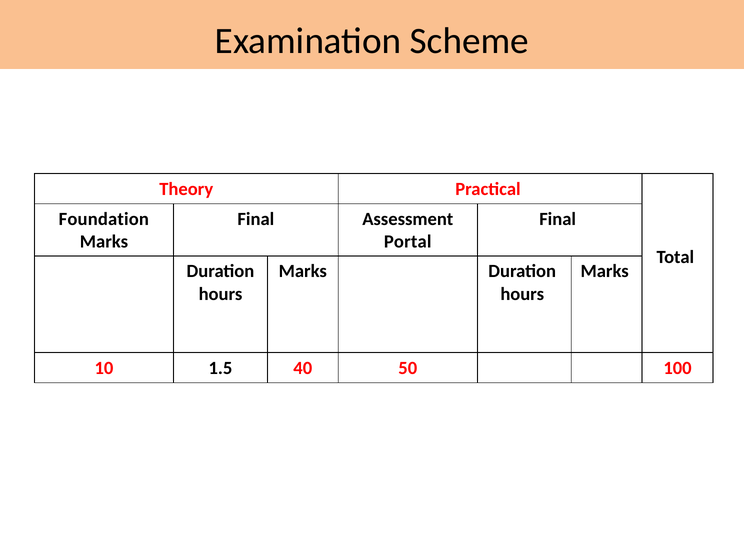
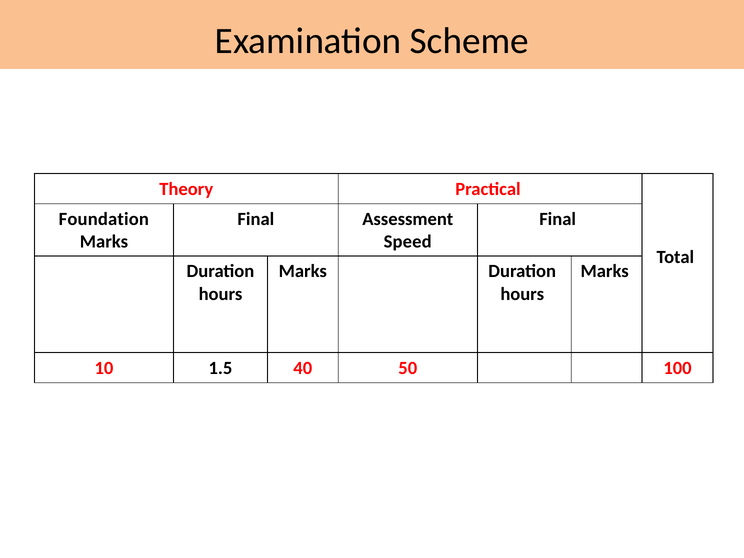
Portal: Portal -> Speed
